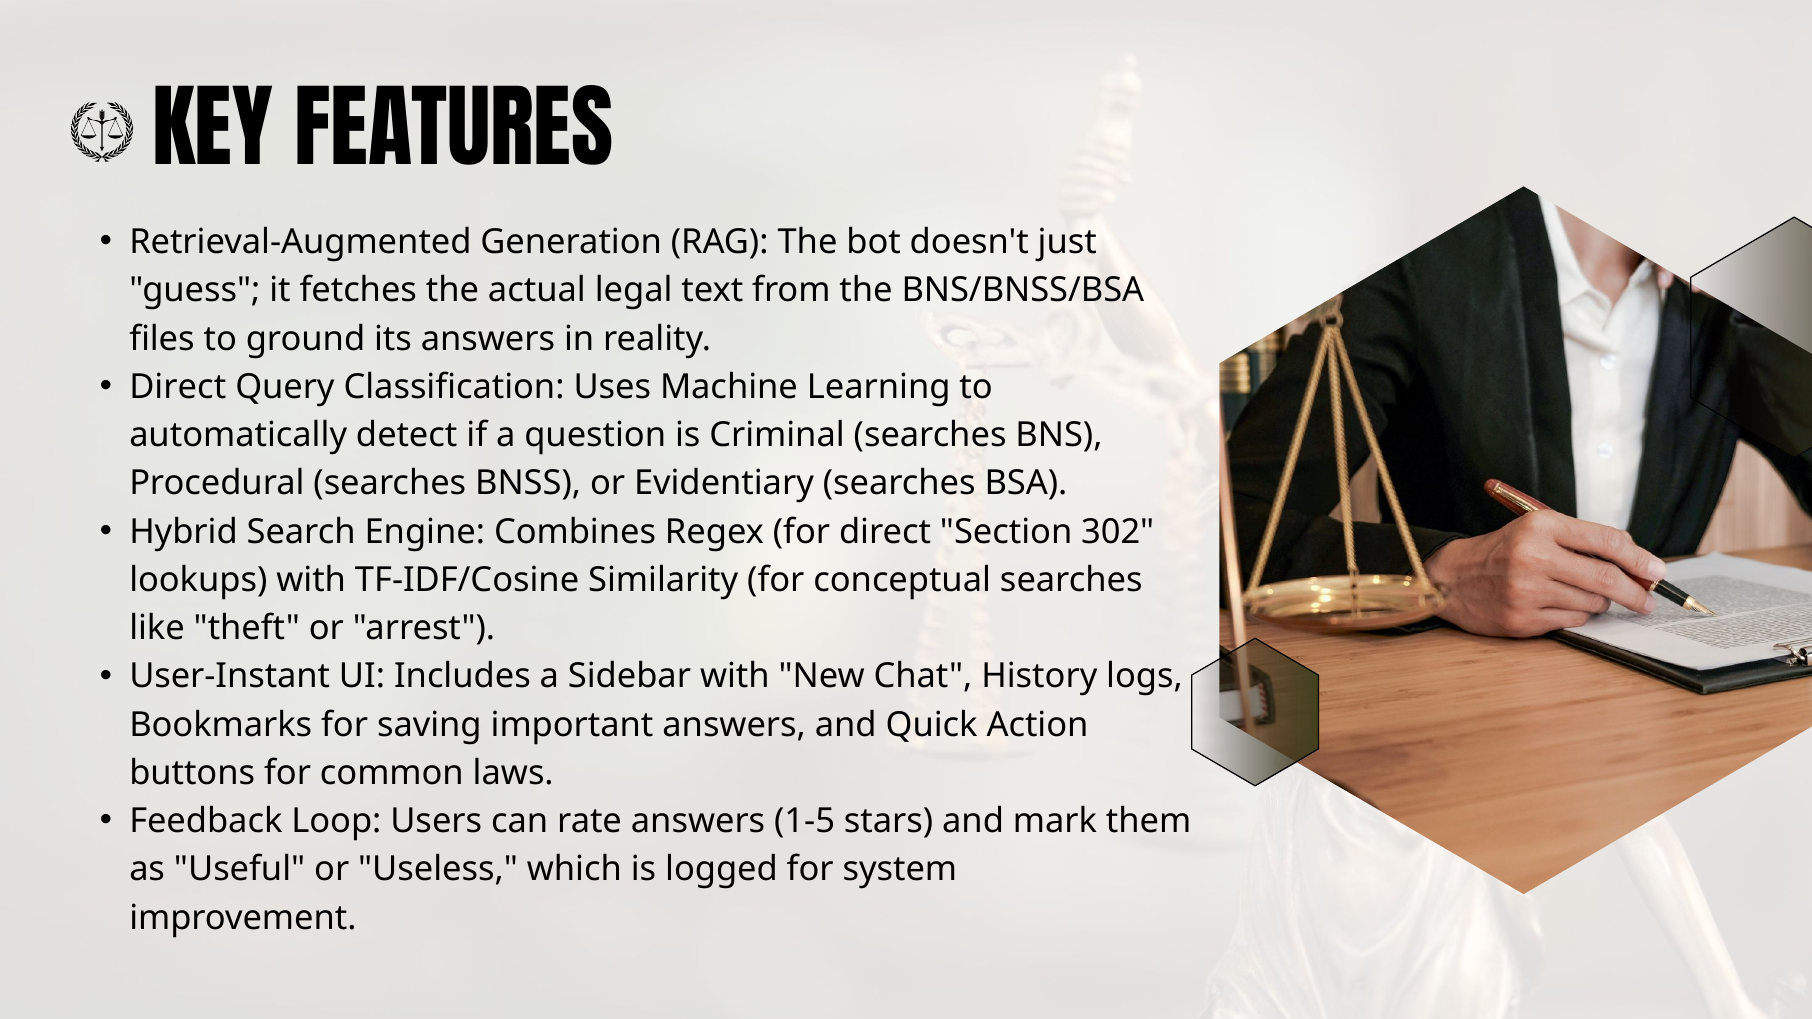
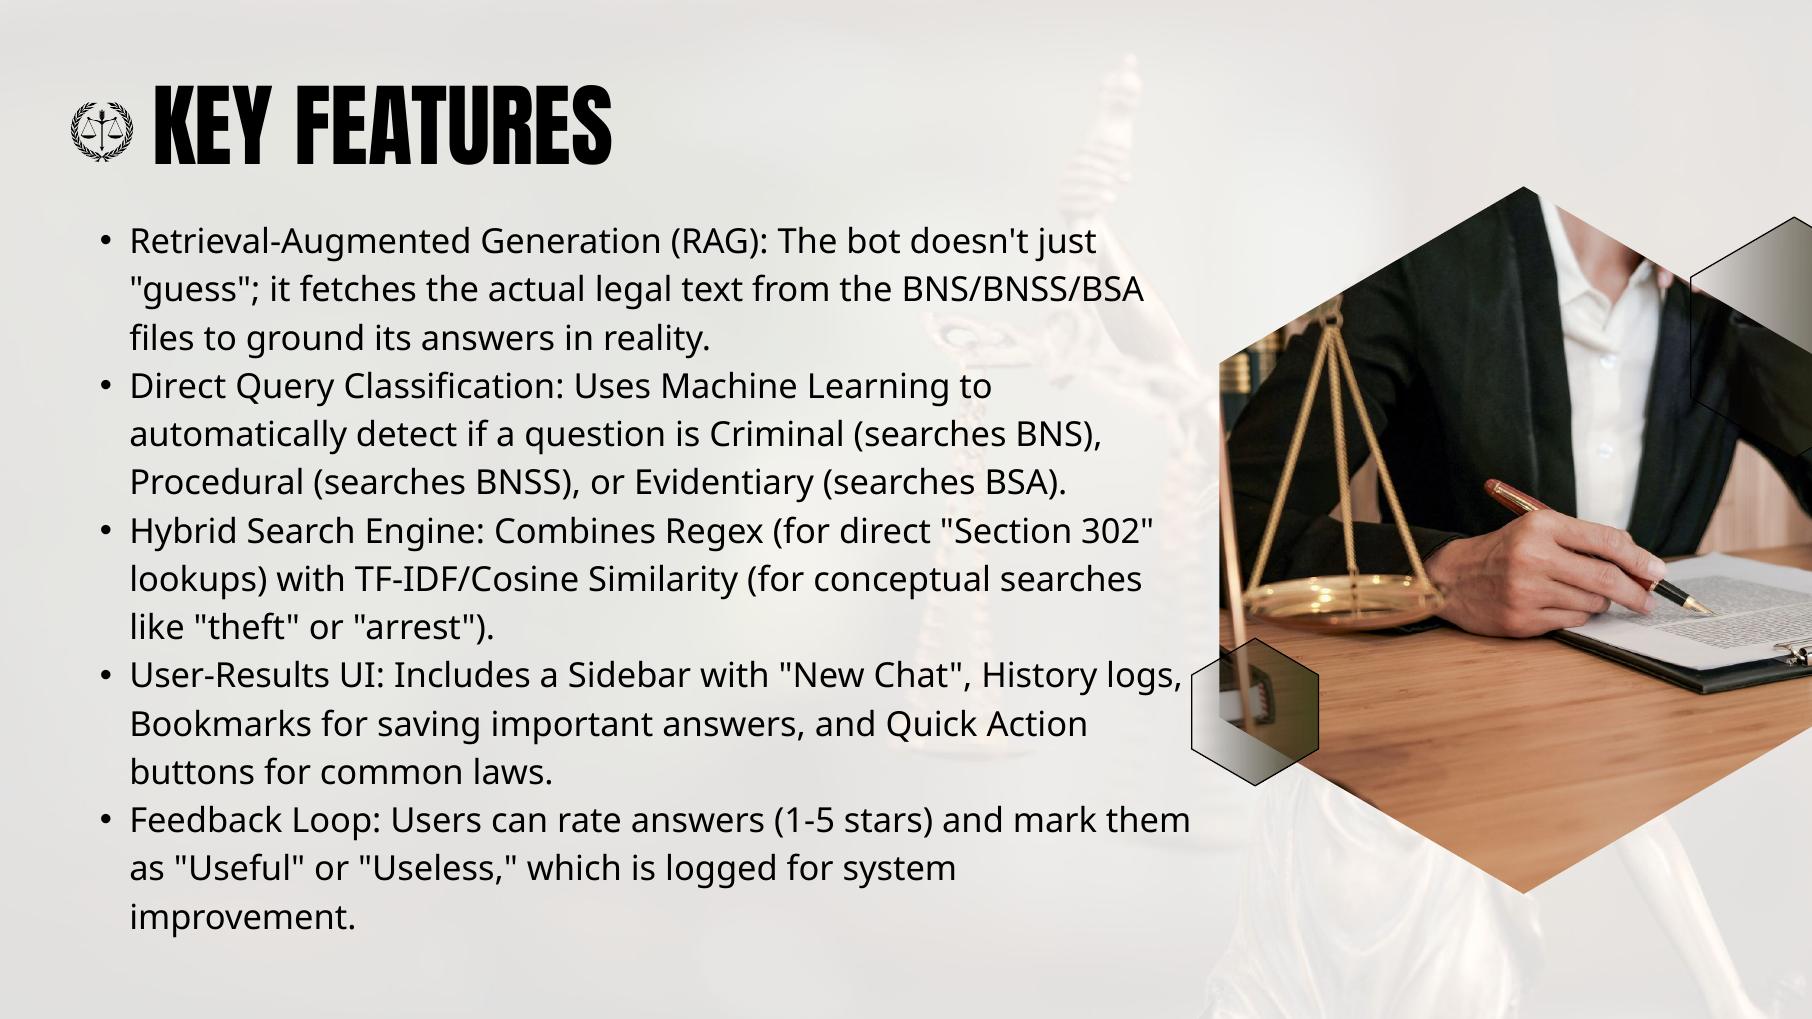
User-Instant: User-Instant -> User-Results
